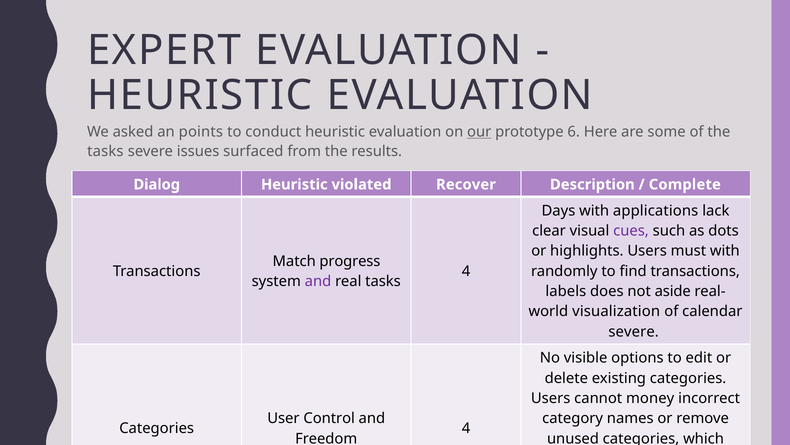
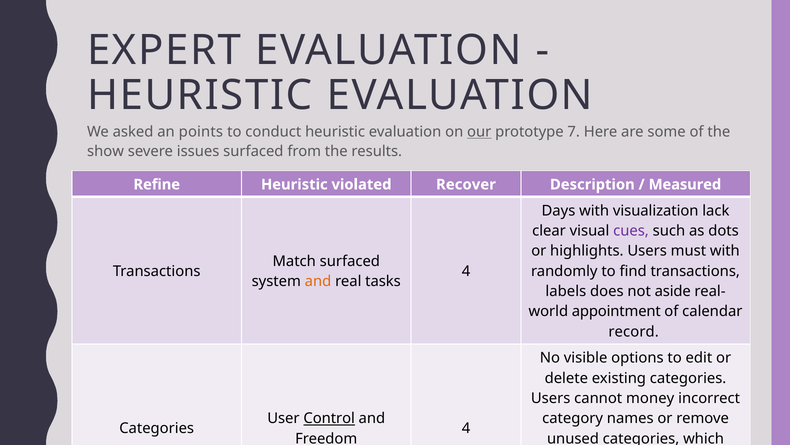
6: 6 -> 7
tasks at (105, 151): tasks -> show
Dialog: Dialog -> Refine
Complete: Complete -> Measured
applications: applications -> visualization
Match progress: progress -> surfaced
and at (318, 281) colour: purple -> orange
visualization: visualization -> appointment
severe at (634, 331): severe -> record
Control at (329, 418) underline: none -> present
